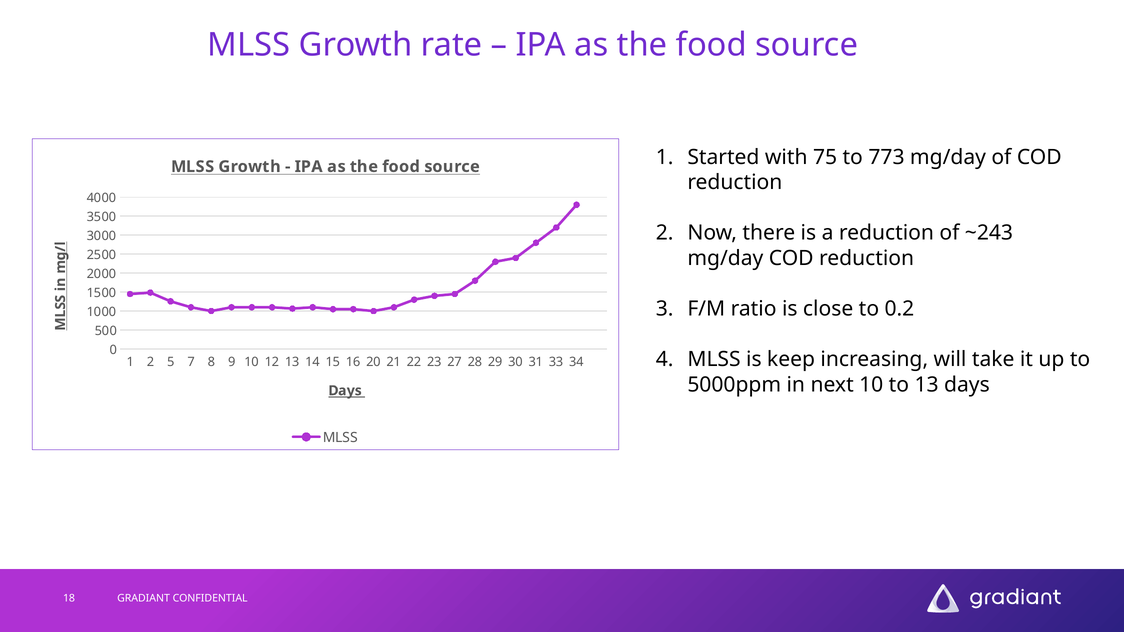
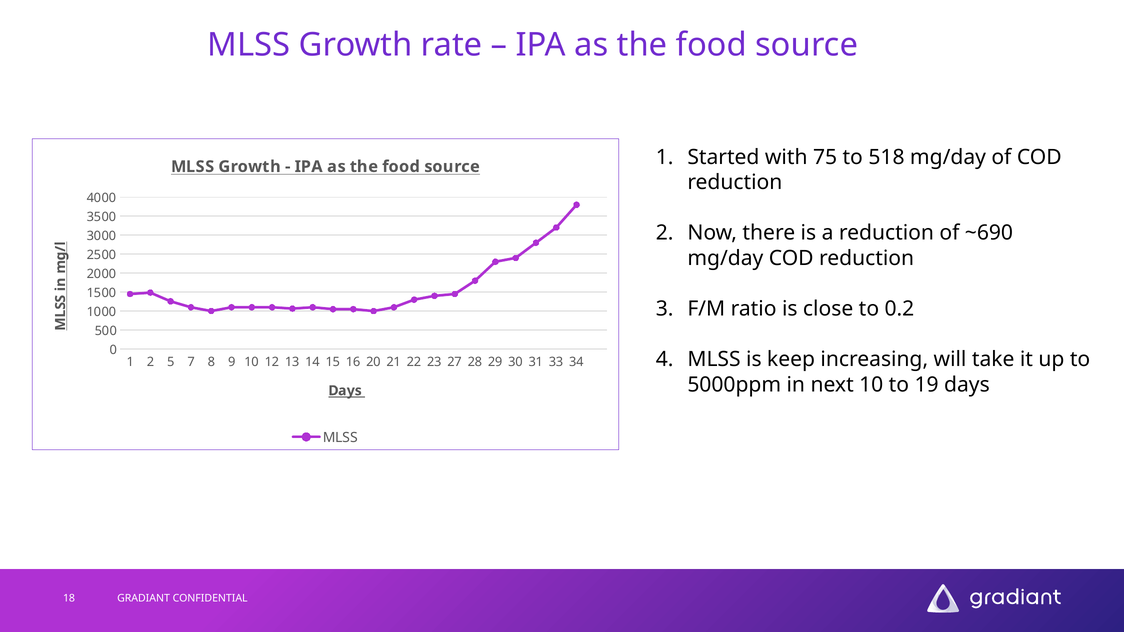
773: 773 -> 518
~243: ~243 -> ~690
to 13: 13 -> 19
